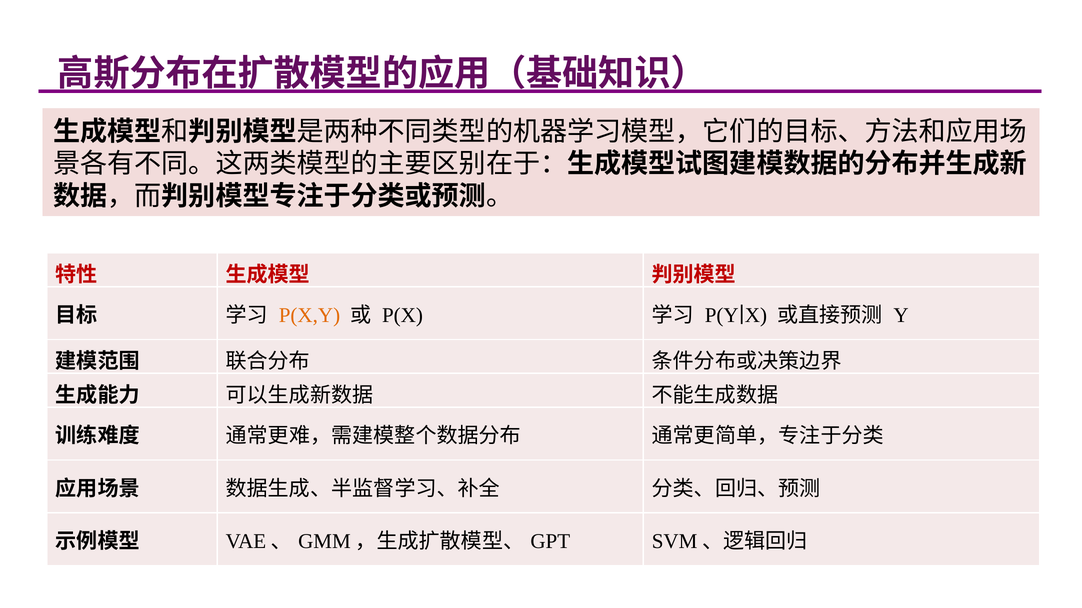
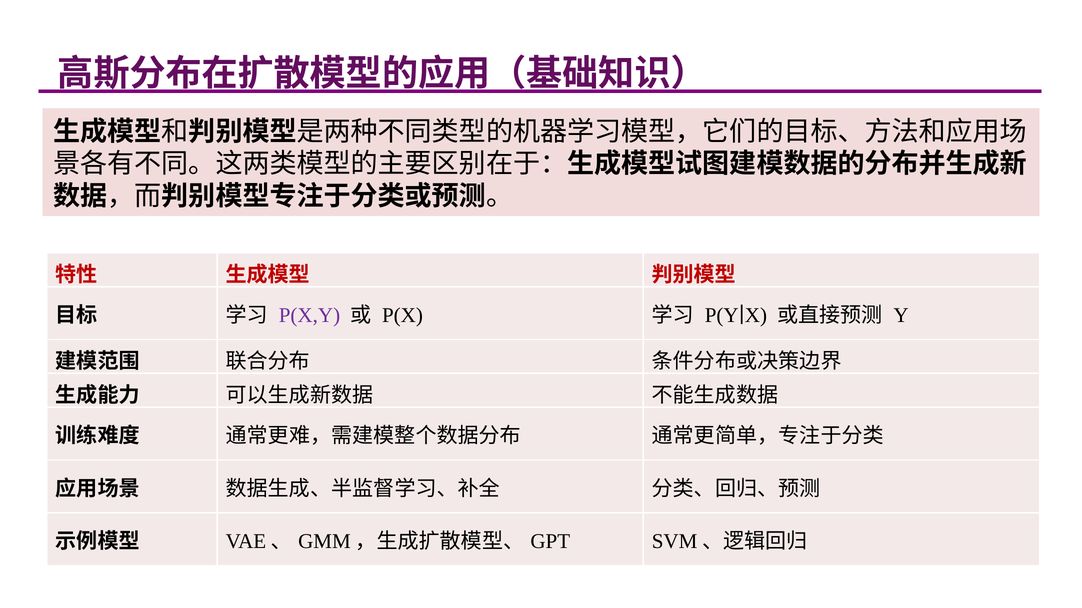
P(X,Y colour: orange -> purple
